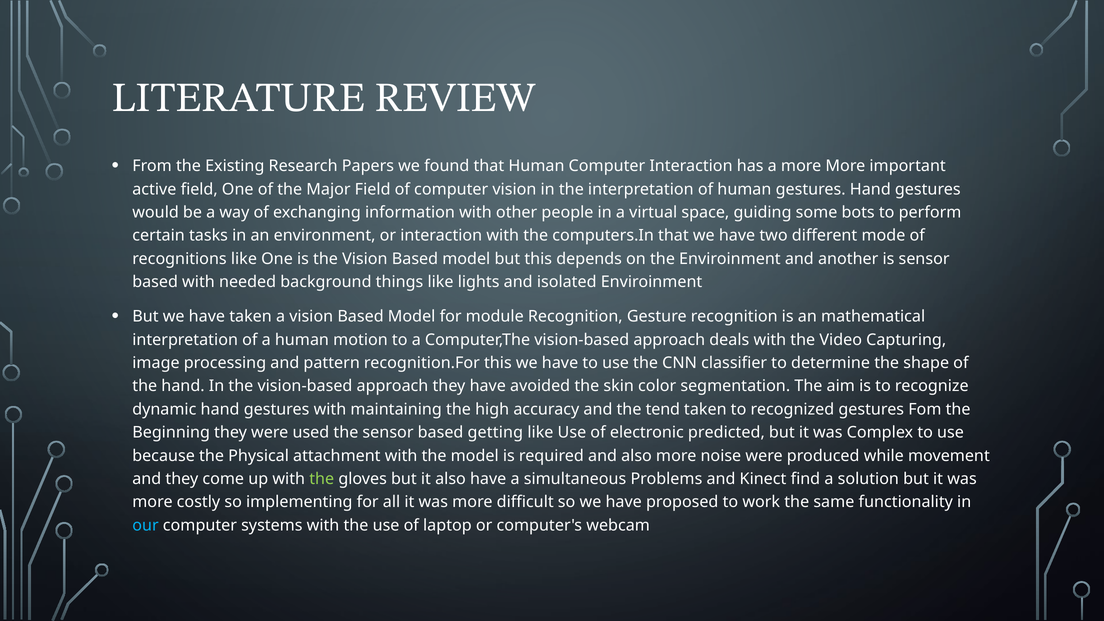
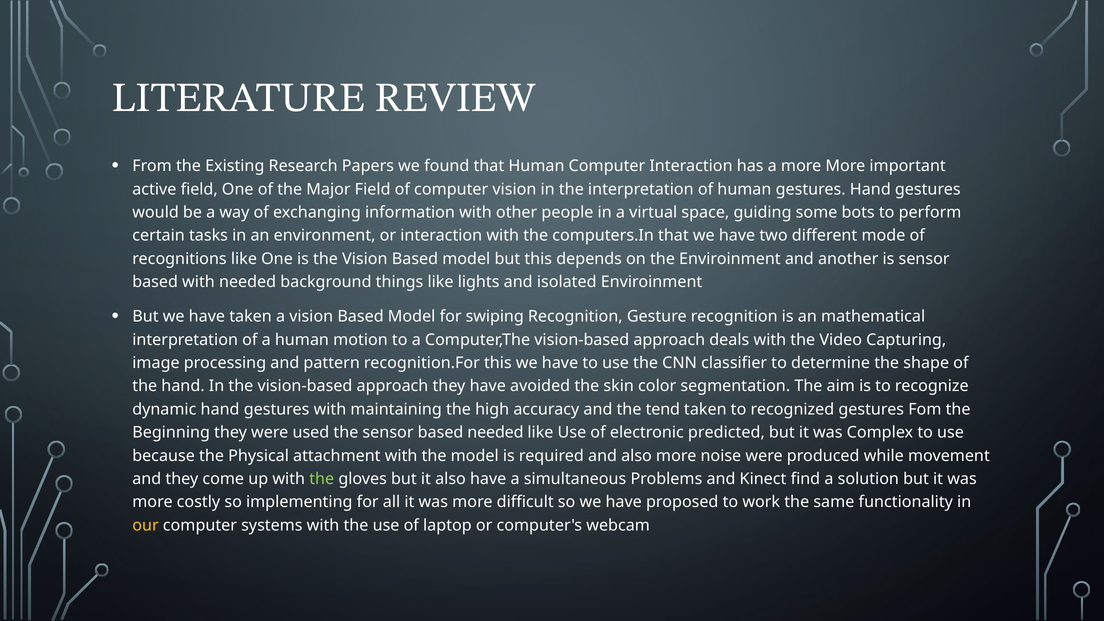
module: module -> swiping
based getting: getting -> needed
our colour: light blue -> yellow
